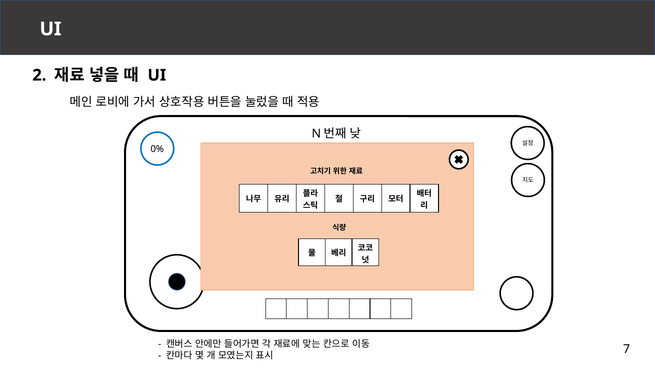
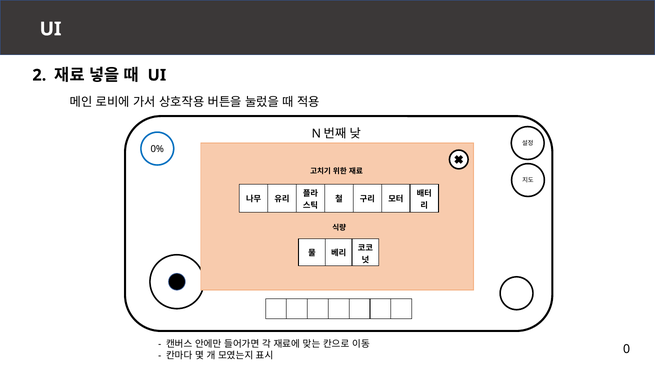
7: 7 -> 0
